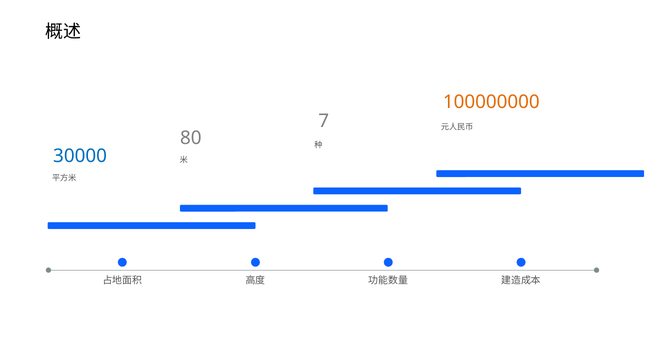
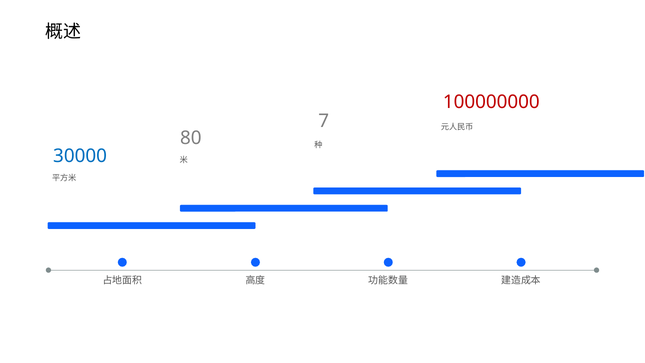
100000000 colour: orange -> red
